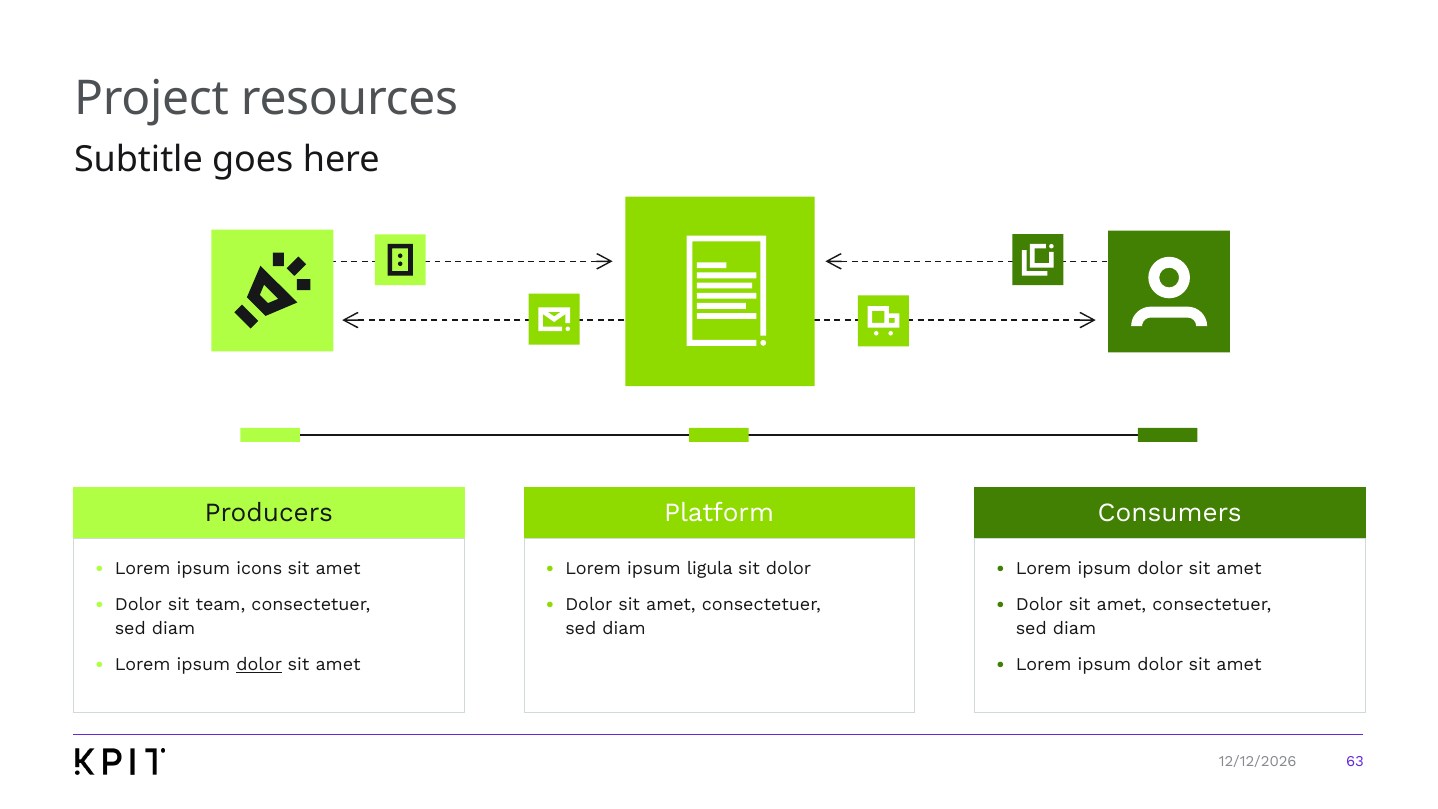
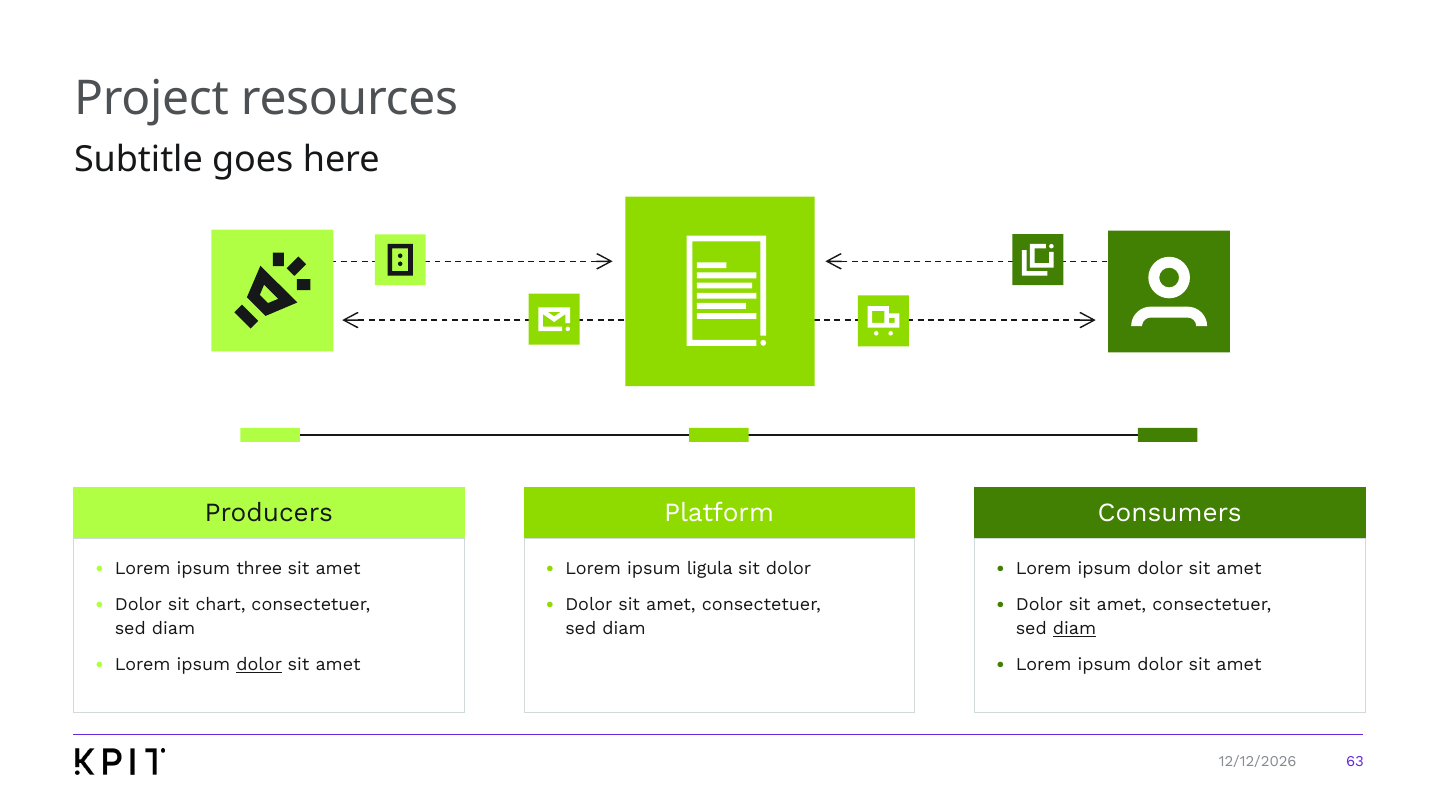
icons: icons -> three
team: team -> chart
diam at (1075, 629) underline: none -> present
